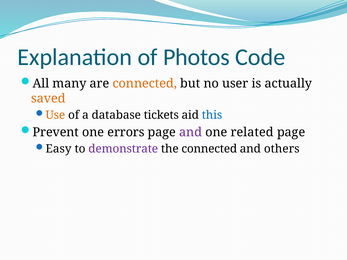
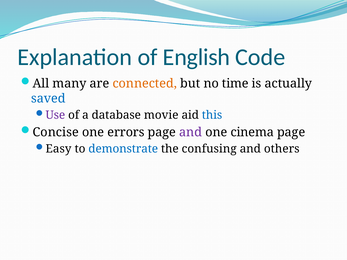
Photos: Photos -> English
user: user -> time
saved colour: orange -> blue
Use colour: orange -> purple
tickets: tickets -> movie
Prevent: Prevent -> Concise
related: related -> cinema
demonstrate colour: purple -> blue
the connected: connected -> confusing
